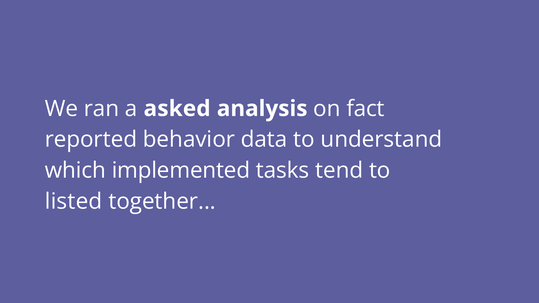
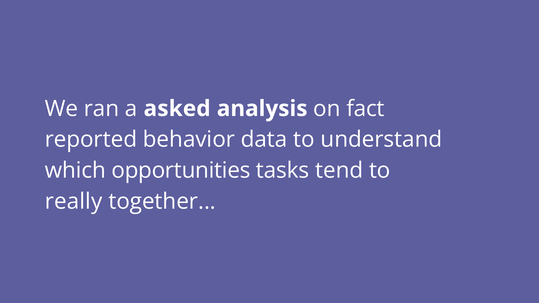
implemented: implemented -> opportunities
listed: listed -> really
